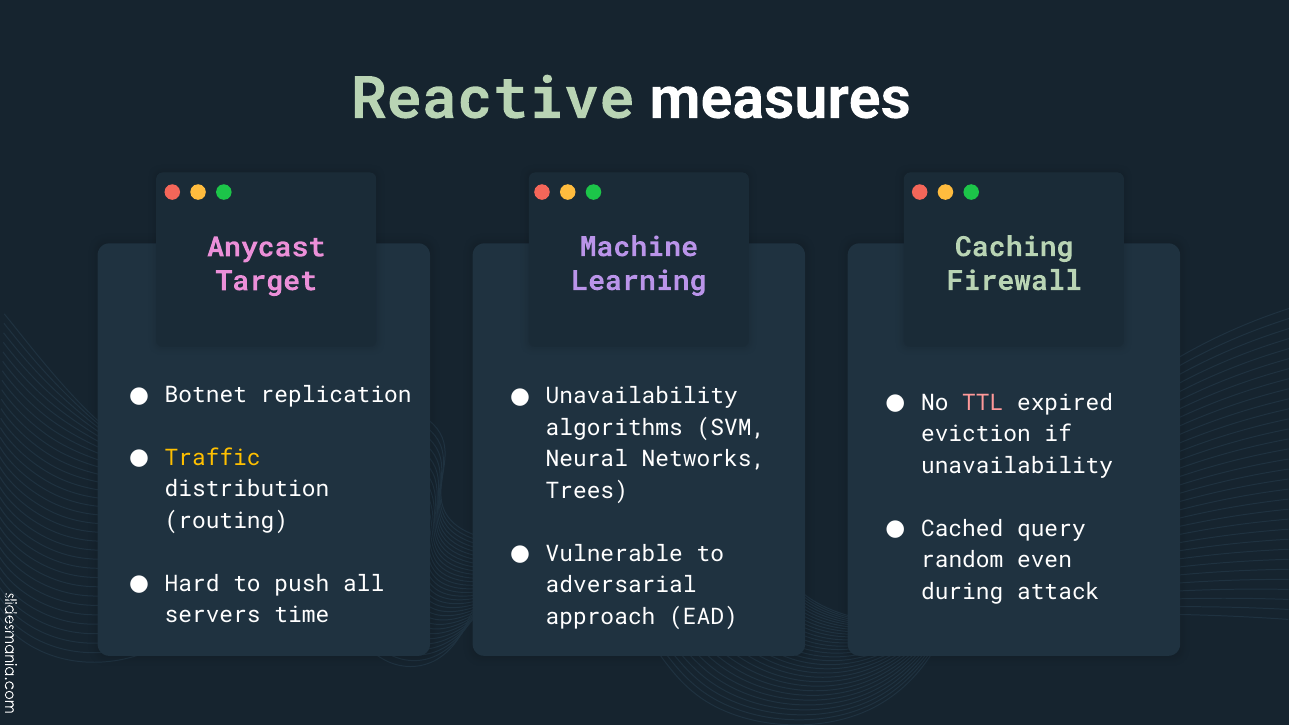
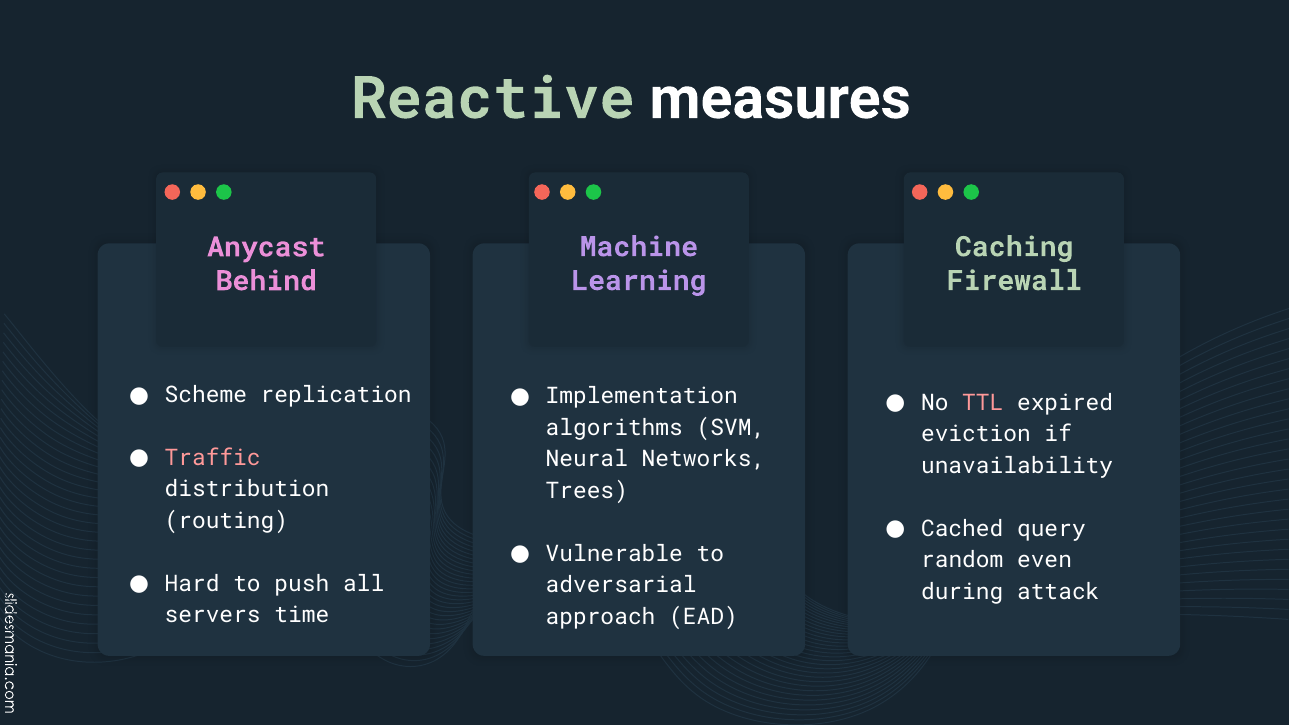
Target: Target -> Behind
Botnet: Botnet -> Scheme
Unavailability at (642, 396): Unavailability -> Implementation
Traffic colour: yellow -> pink
